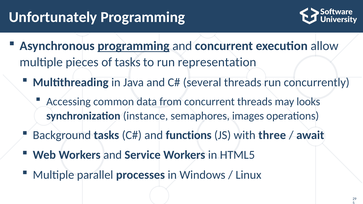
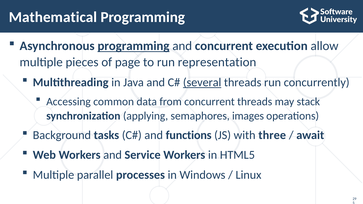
Unfortunately: Unfortunately -> Mathematical
of tasks: tasks -> page
several underline: none -> present
looks: looks -> stack
instance: instance -> applying
